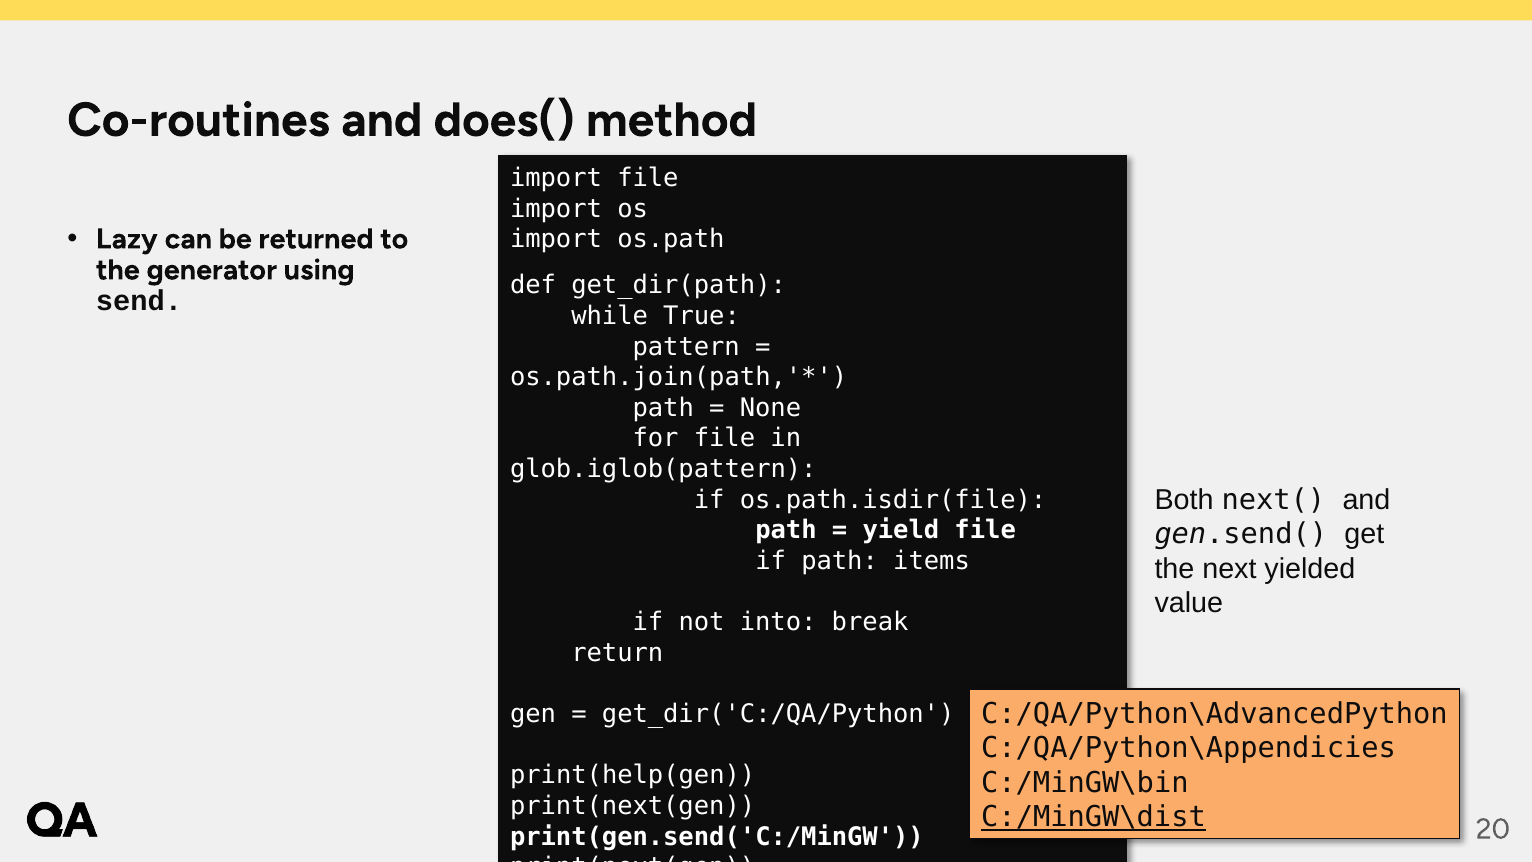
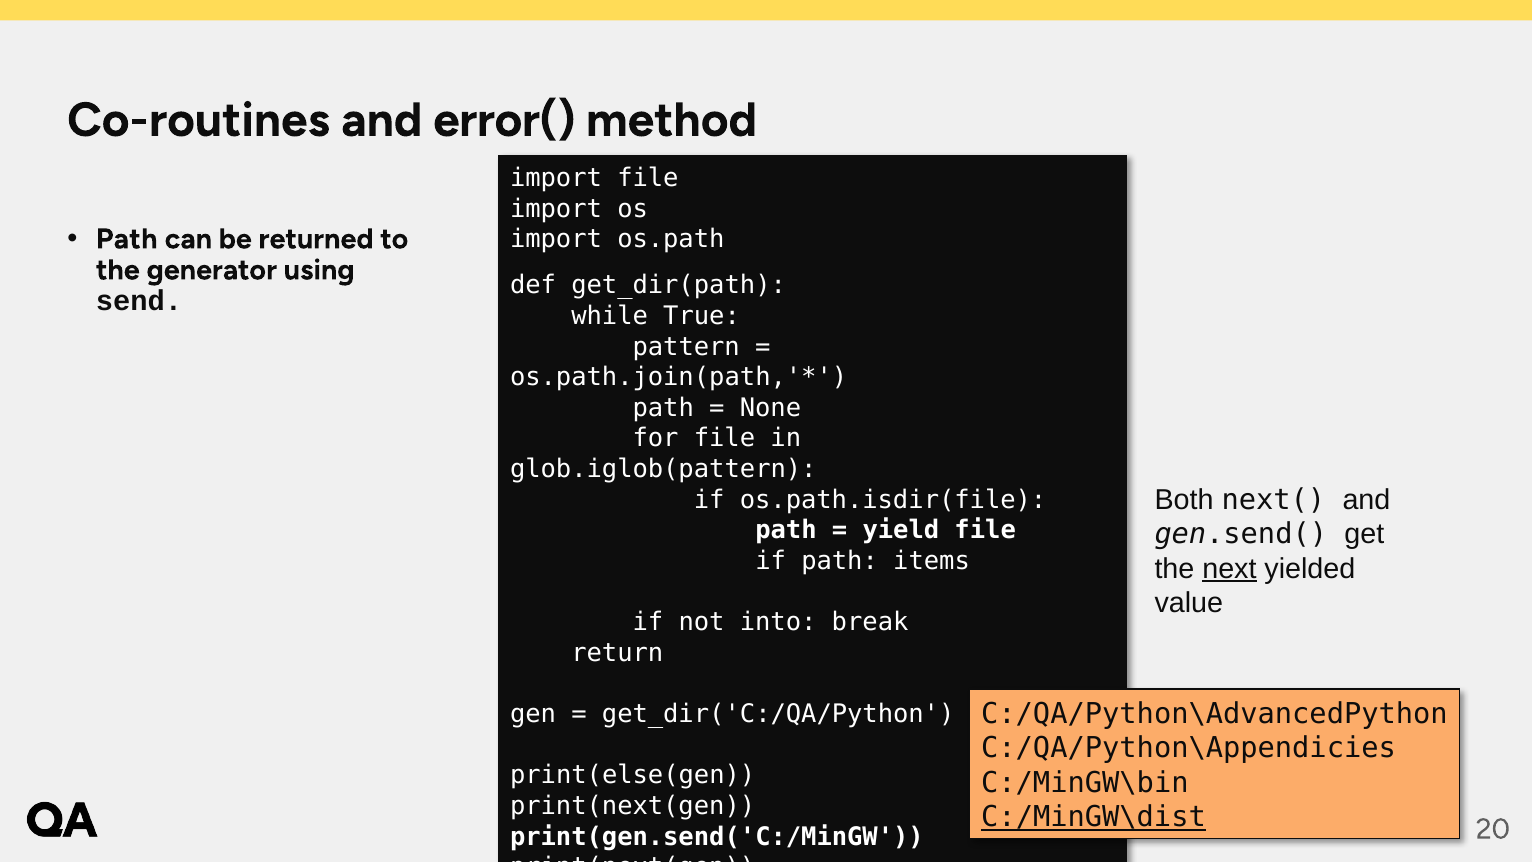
does(: does( -> error(
Lazy at (127, 239): Lazy -> Path
next underline: none -> present
print(help(gen: print(help(gen -> print(else(gen
